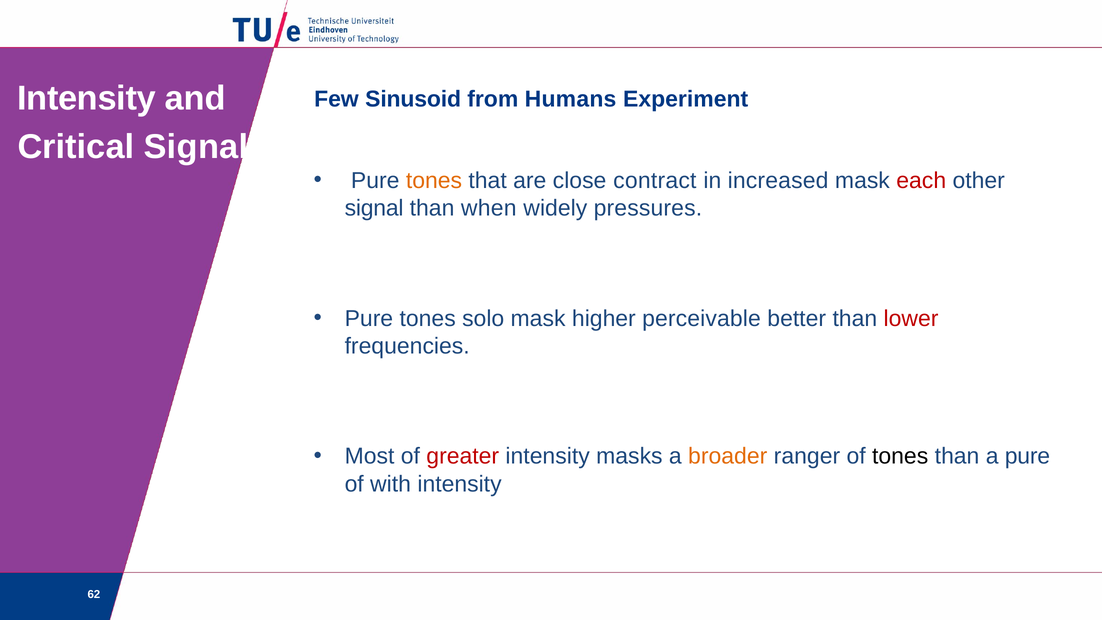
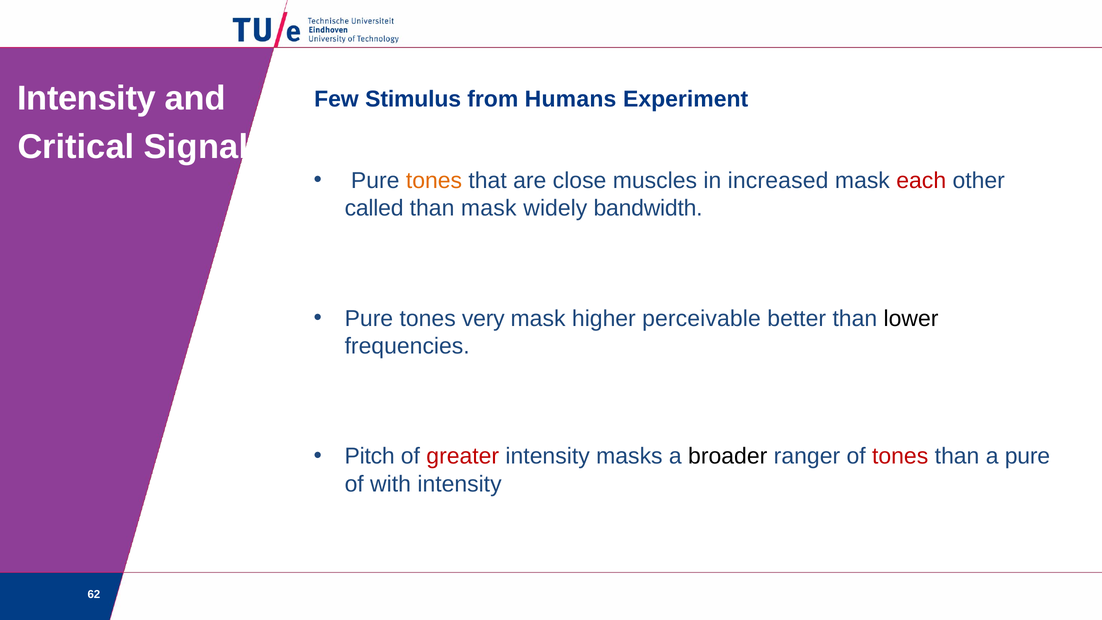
Sinusoid: Sinusoid -> Stimulus
contract: contract -> muscles
signal at (374, 208): signal -> called
than when: when -> mask
pressures: pressures -> bandwidth
solo: solo -> very
lower colour: red -> black
Most: Most -> Pitch
broader colour: orange -> black
tones at (900, 456) colour: black -> red
